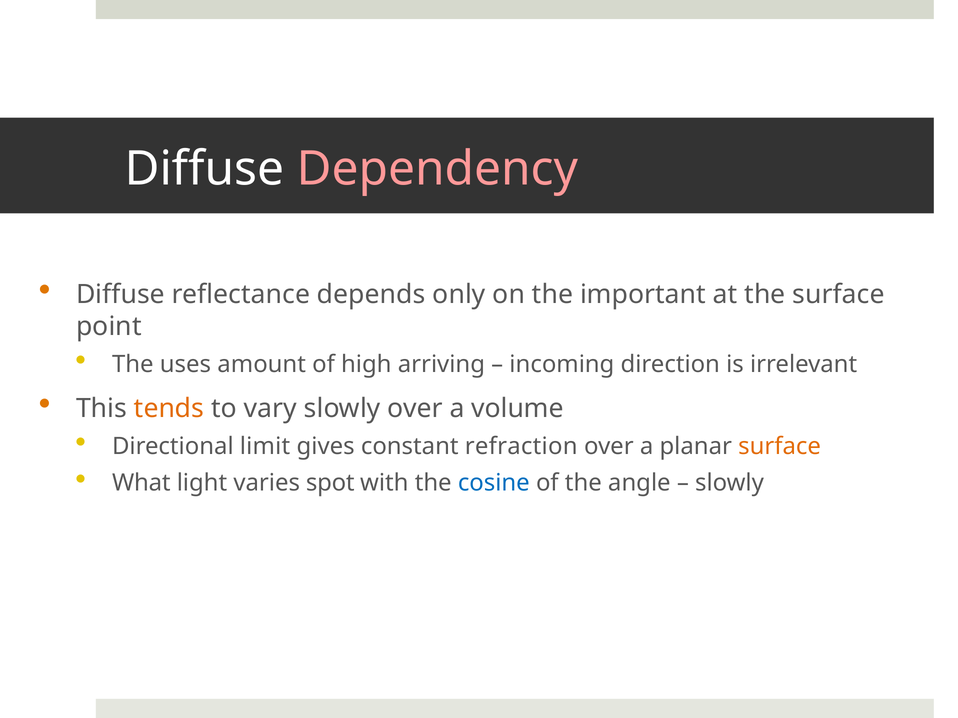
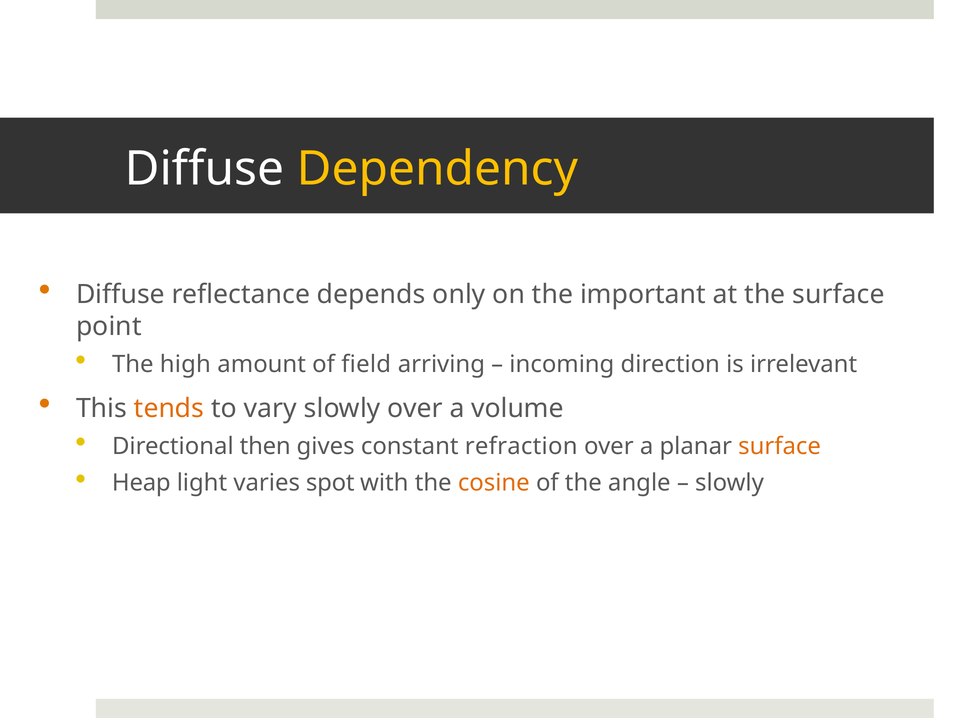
Dependency colour: pink -> yellow
uses: uses -> high
high: high -> field
limit: limit -> then
What: What -> Heap
cosine colour: blue -> orange
